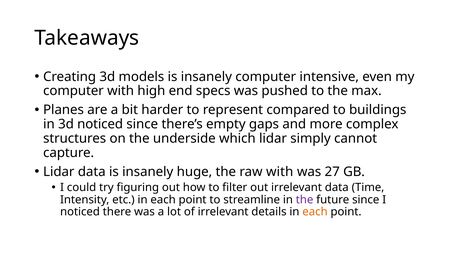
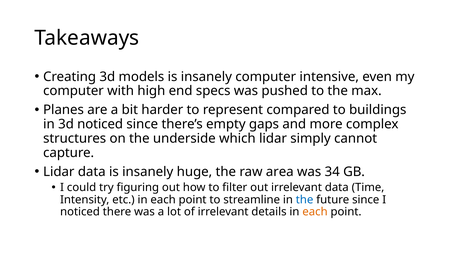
raw with: with -> area
27: 27 -> 34
the at (305, 200) colour: purple -> blue
